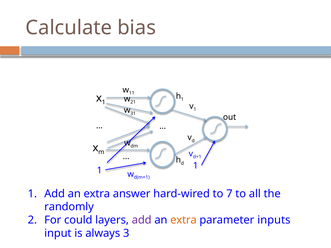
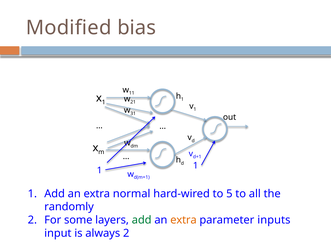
Calculate: Calculate -> Modified
answer: answer -> normal
7: 7 -> 5
could: could -> some
add at (142, 220) colour: purple -> green
always 3: 3 -> 2
